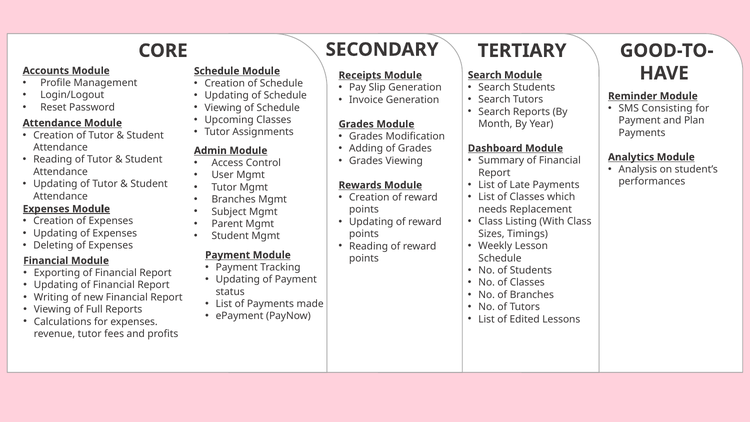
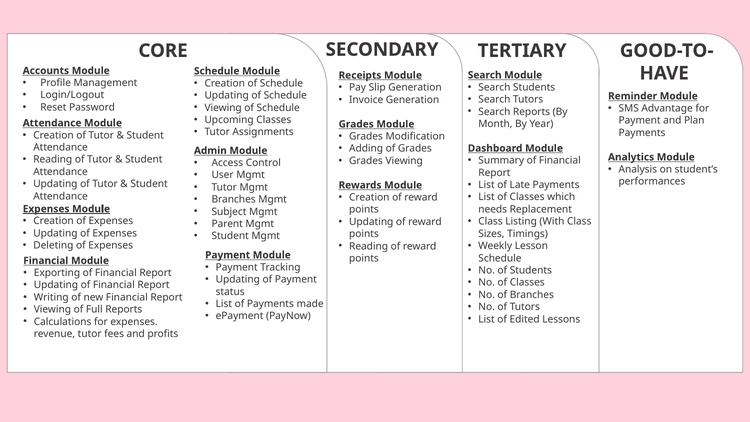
Consisting: Consisting -> Advantage
